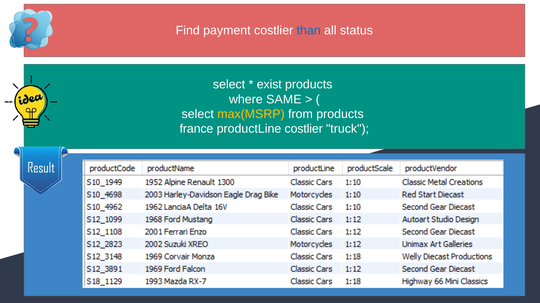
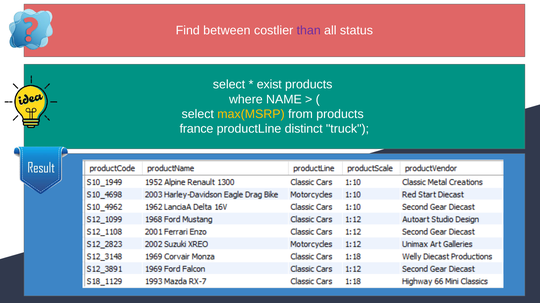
payment: payment -> between
than colour: blue -> purple
SAME: SAME -> NAME
productLine costlier: costlier -> distinct
